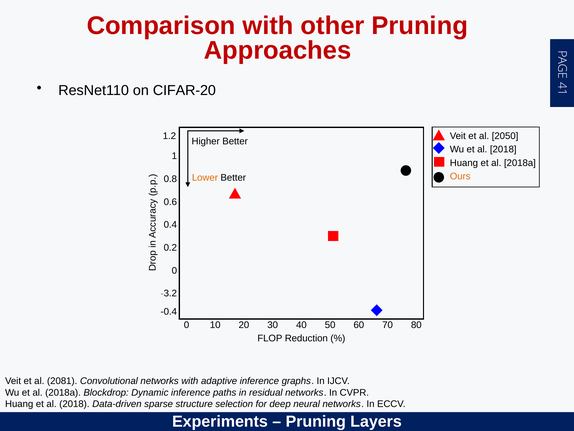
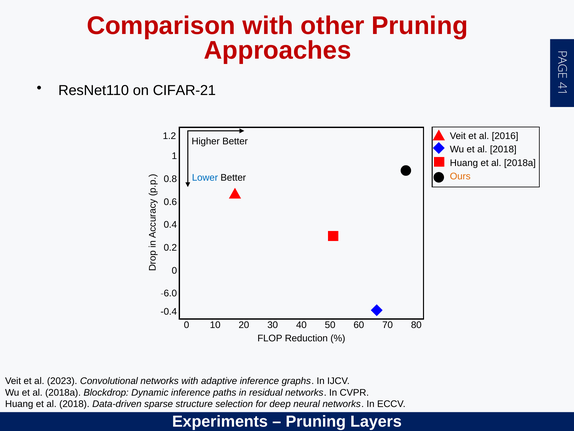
CIFAR-20: CIFAR-20 -> CIFAR-21
2050: 2050 -> 2016
Lower colour: orange -> blue
-3.2: -3.2 -> -6.0
2081: 2081 -> 2023
